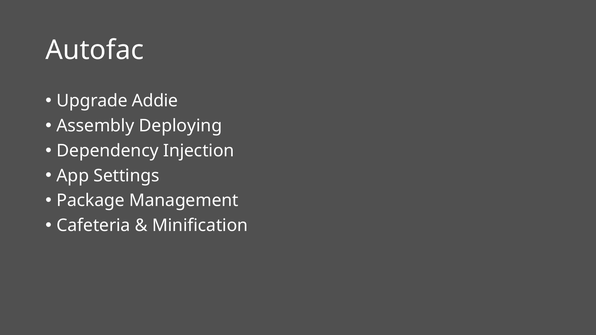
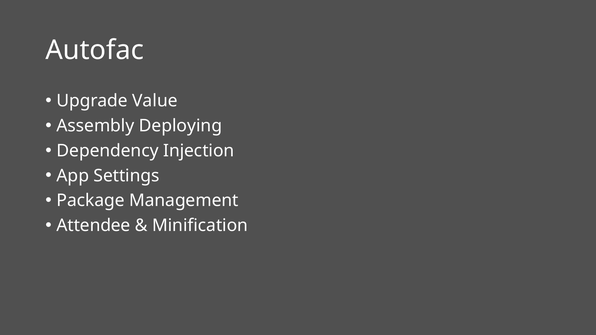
Addie: Addie -> Value
Cafeteria: Cafeteria -> Attendee
